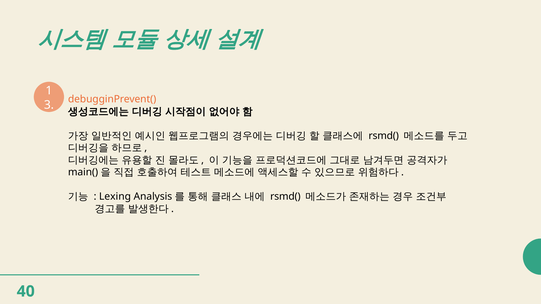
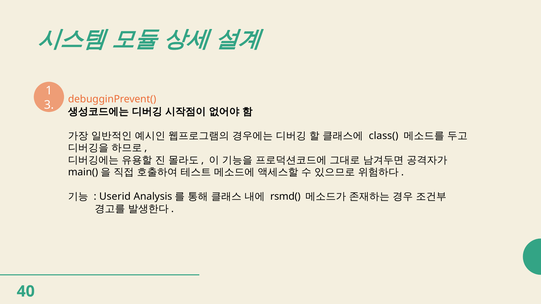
rsmd( at (384, 136): rsmd( -> class(
Lexing: Lexing -> Userid
